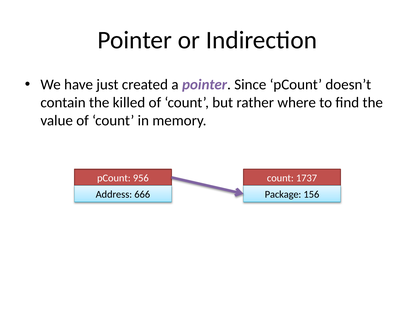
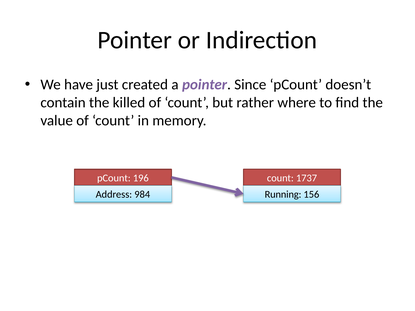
956: 956 -> 196
666: 666 -> 984
Package: Package -> Running
